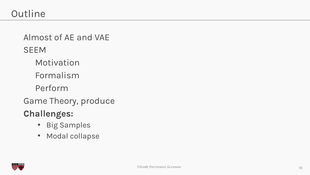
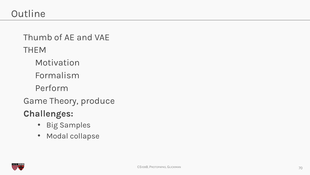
Almost: Almost -> Thumb
SEEM: SEEM -> THEM
